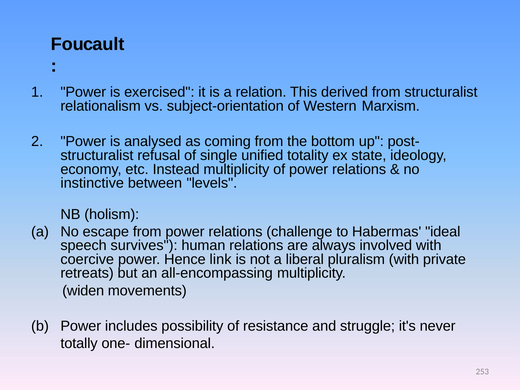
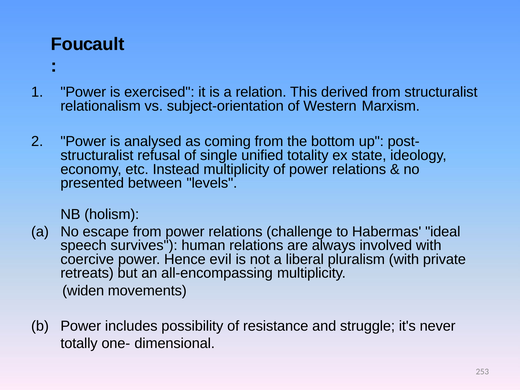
instinctive: instinctive -> presented
link: link -> evil
